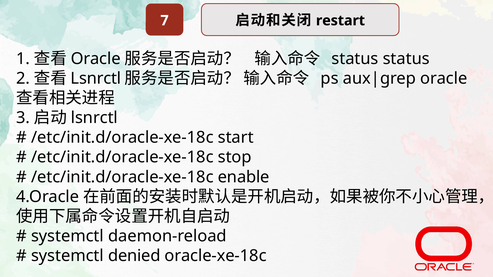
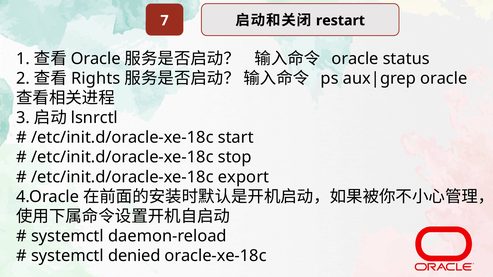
status at (355, 59): status -> oracle
Lsnrctl at (96, 79): Lsnrctl -> Rights
enable: enable -> export
